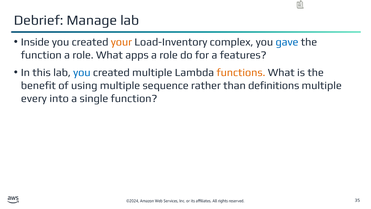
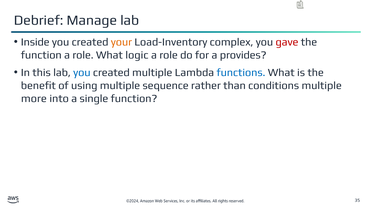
gave colour: blue -> red
apps: apps -> logic
features: features -> provides
functions colour: orange -> blue
definitions: definitions -> conditions
every: every -> more
